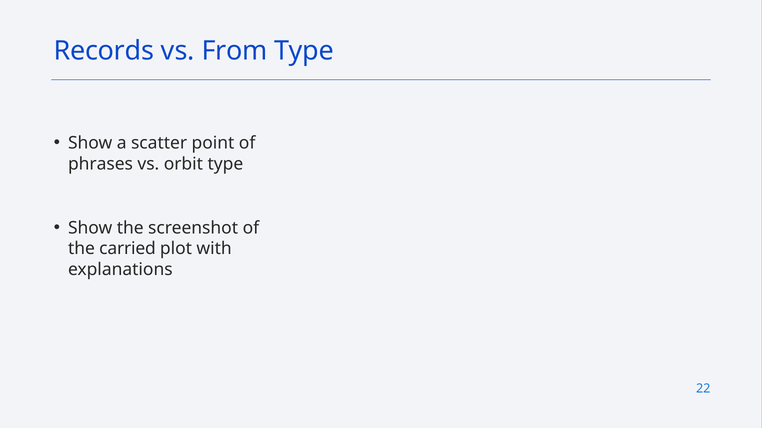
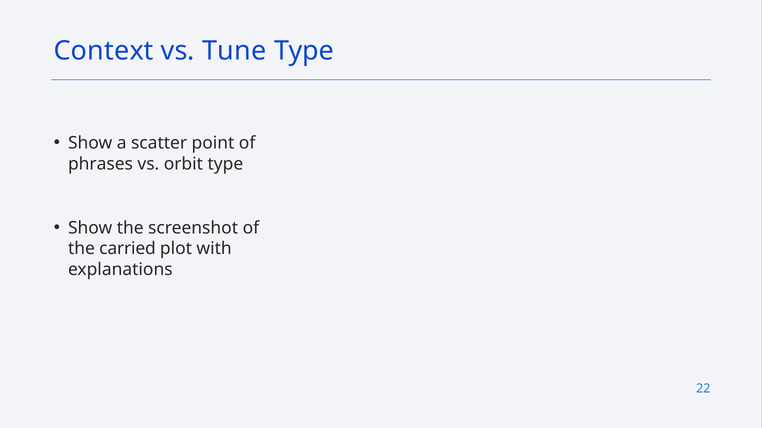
Records: Records -> Context
From: From -> Tune
